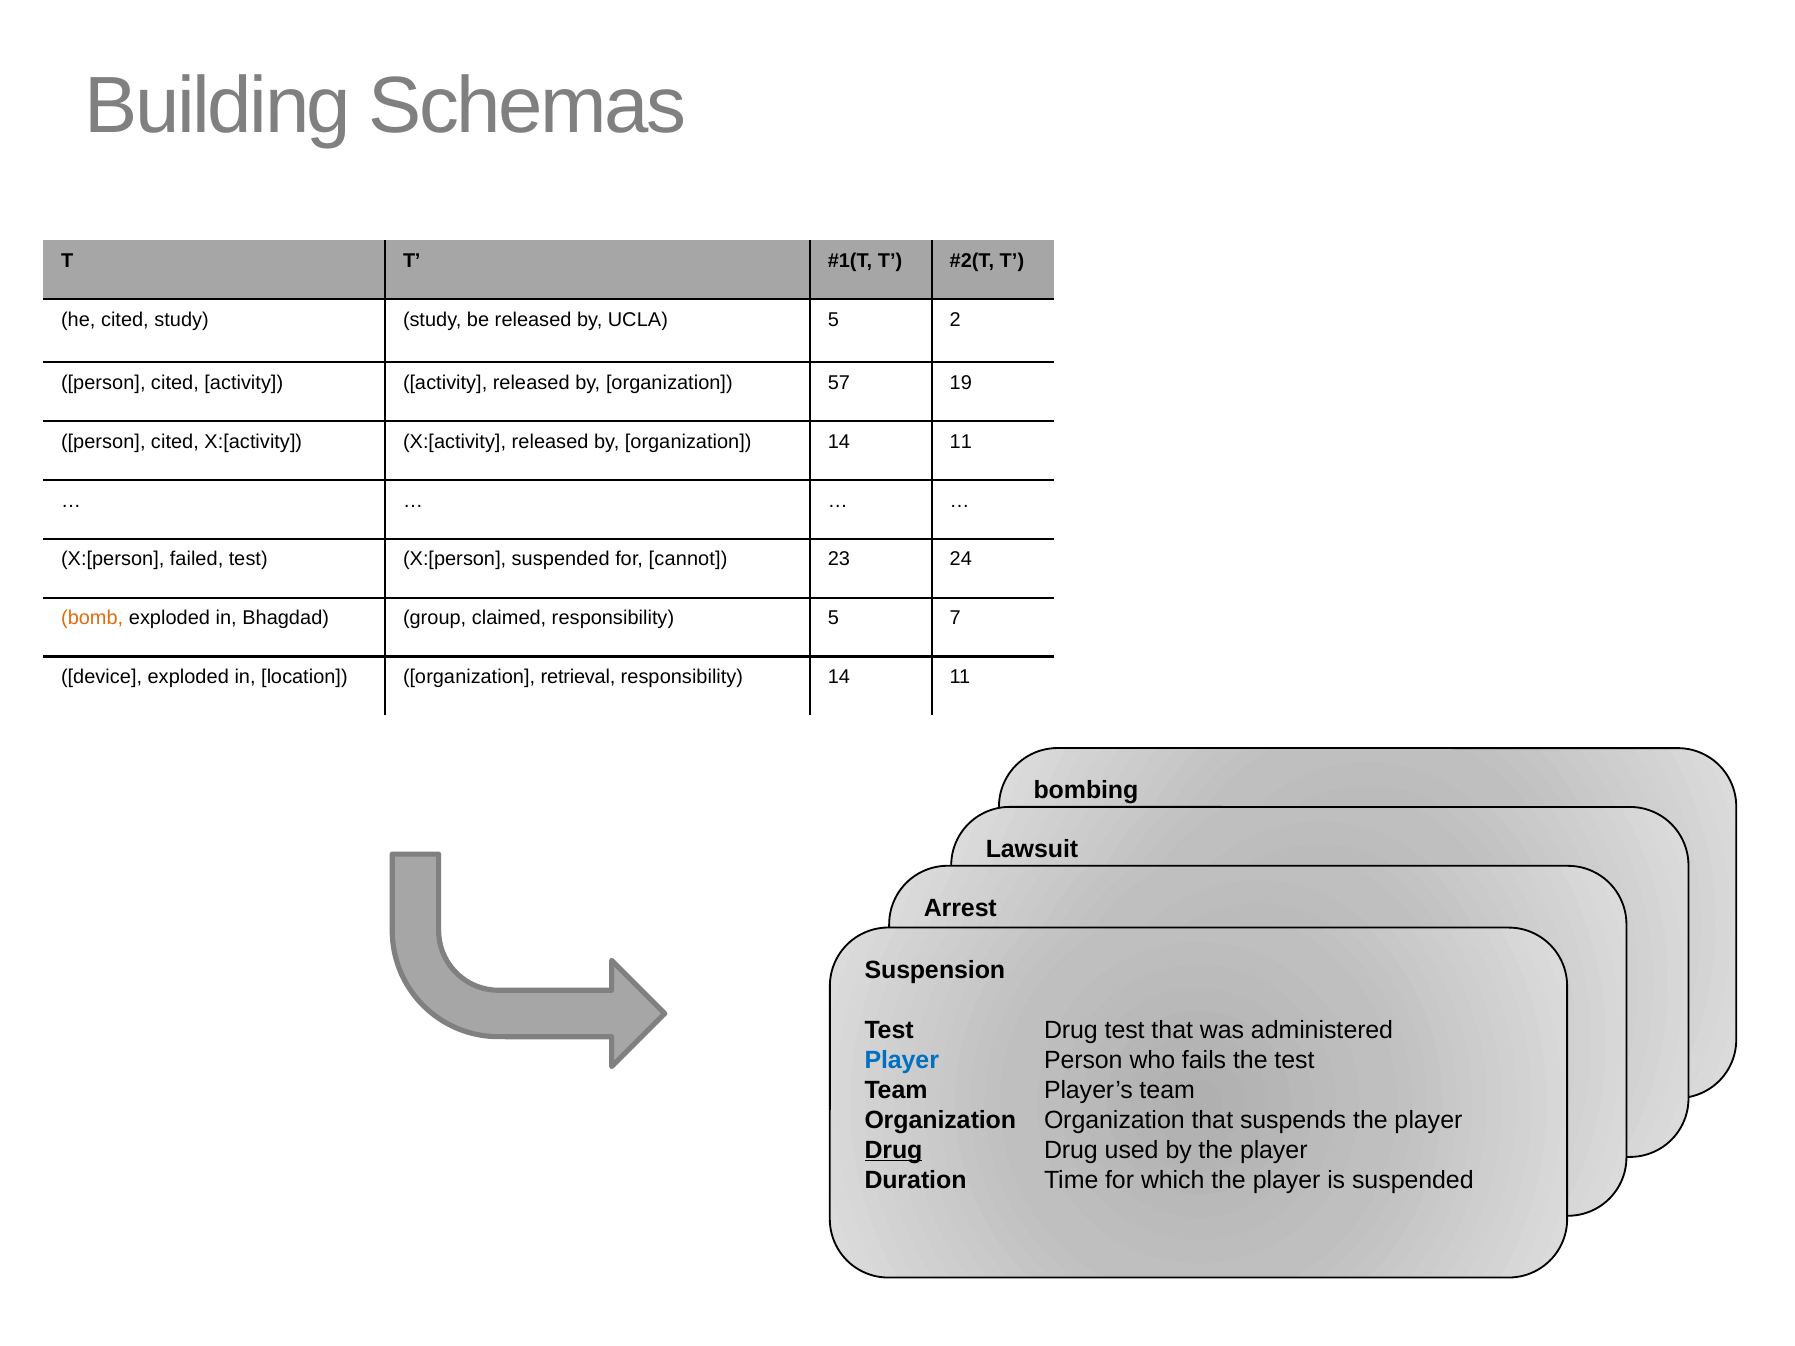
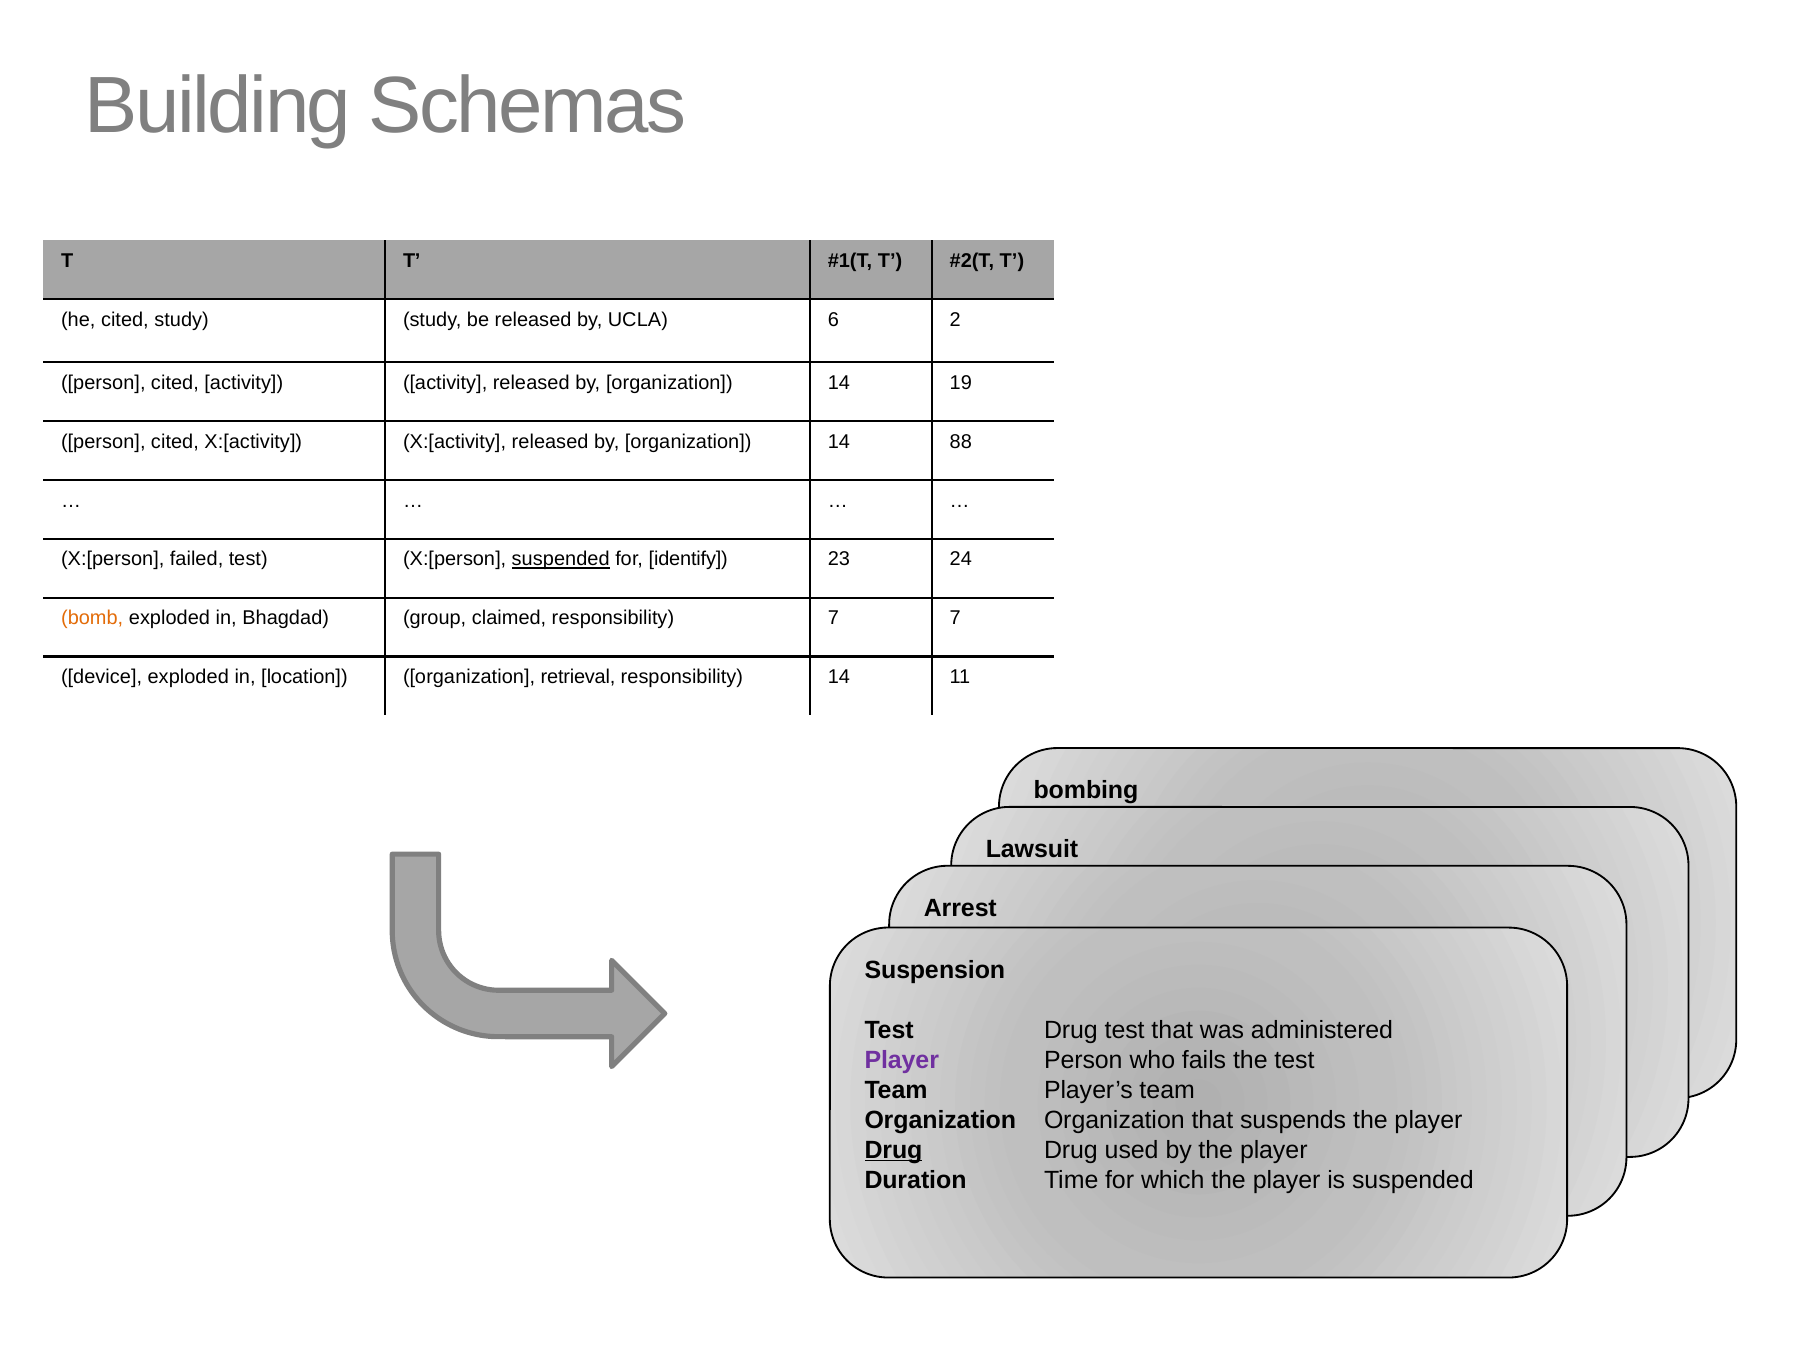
UCLA 5: 5 -> 6
57 at (839, 383): 57 -> 14
organization 14 11: 11 -> 88
suspended at (561, 559) underline: none -> present
cannot: cannot -> identify
responsibility 5: 5 -> 7
Player at (902, 1060) colour: blue -> purple
